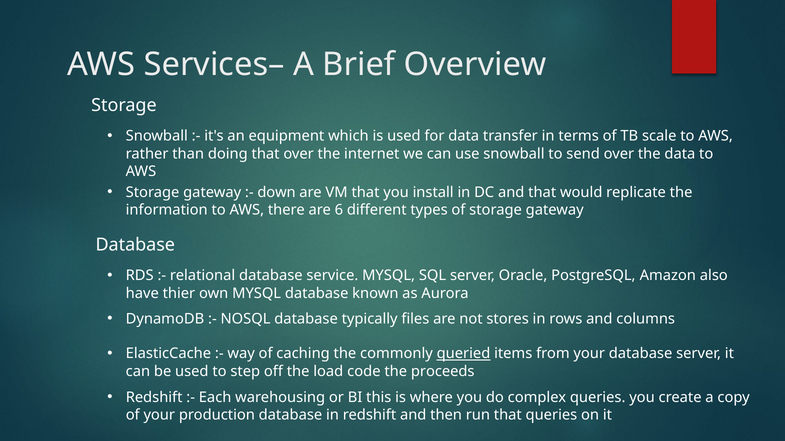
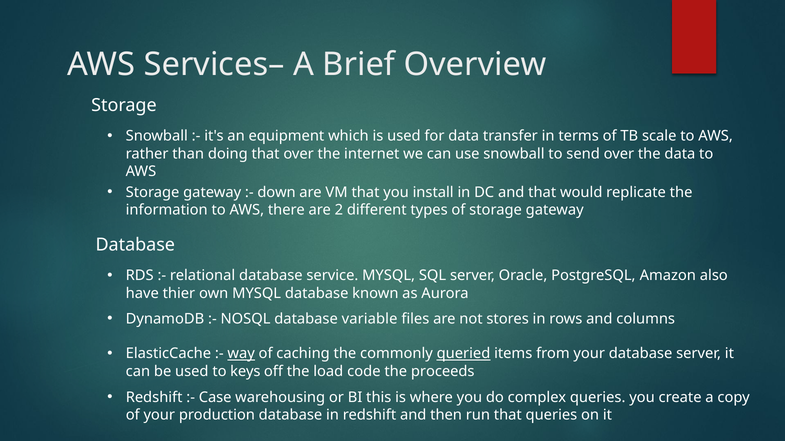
6: 6 -> 2
typically: typically -> variable
way underline: none -> present
step: step -> keys
Each: Each -> Case
